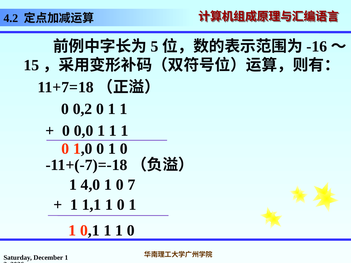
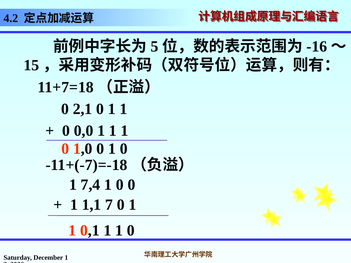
0,2: 0,2 -> 2,1
4,0: 4,0 -> 7,4
0 7: 7 -> 0
1,1 1: 1 -> 7
